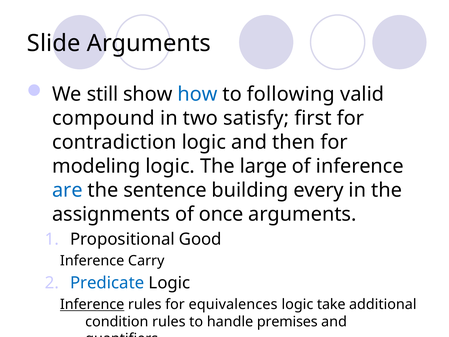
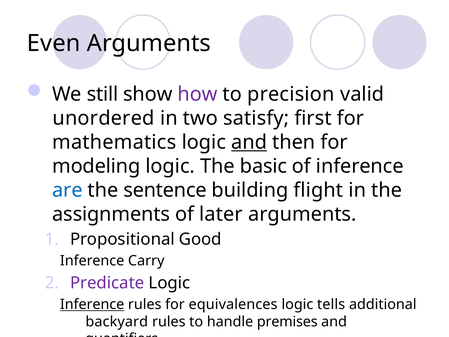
Slide: Slide -> Even
how colour: blue -> purple
following: following -> precision
compound: compound -> unordered
contradiction: contradiction -> mathematics
and at (249, 142) underline: none -> present
large: large -> basic
every: every -> flight
once: once -> later
Predicate colour: blue -> purple
take: take -> tells
condition: condition -> backyard
